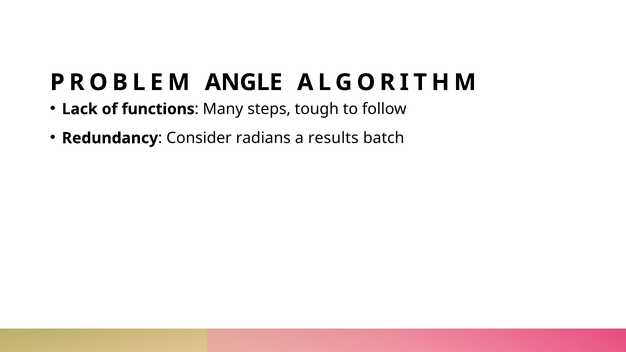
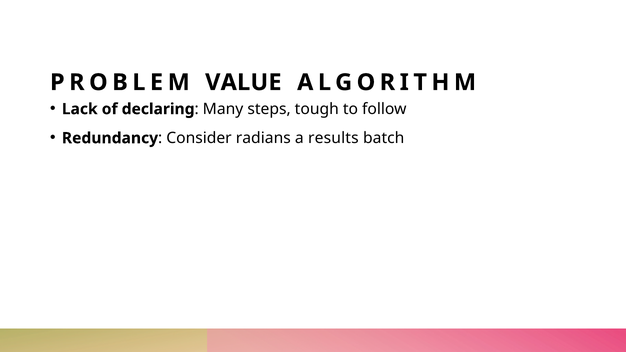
ANGLE: ANGLE -> VALUE
functions: functions -> declaring
